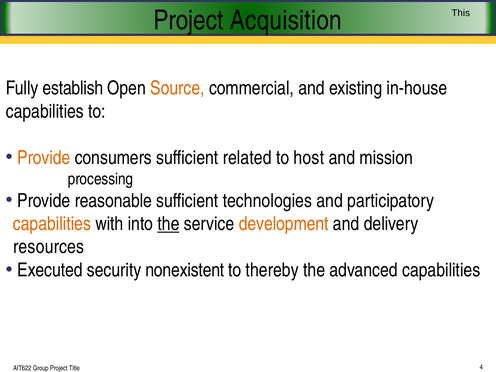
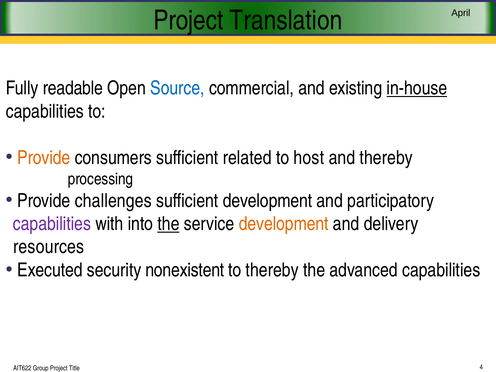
This: This -> April
Acquisition: Acquisition -> Translation
establish: establish -> readable
Source colour: orange -> blue
in-house underline: none -> present
and mission: mission -> thereby
reasonable: reasonable -> challenges
sufficient technologies: technologies -> development
capabilities at (52, 224) colour: orange -> purple
